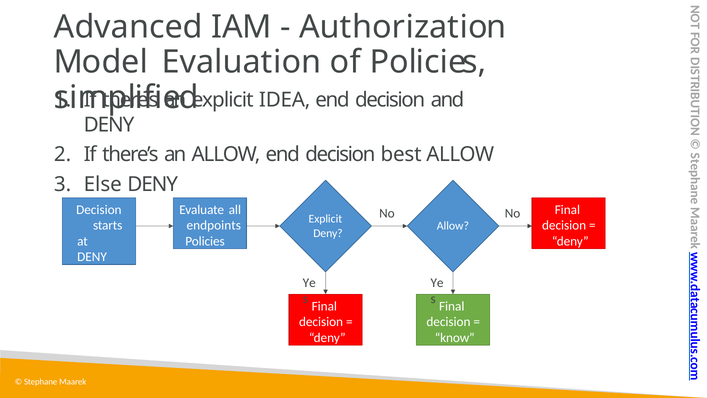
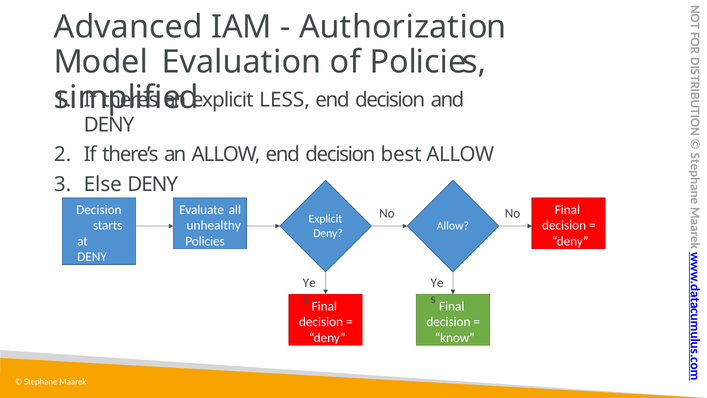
IDEA: IDEA -> LESS
endpoints: endpoints -> unhealthy
